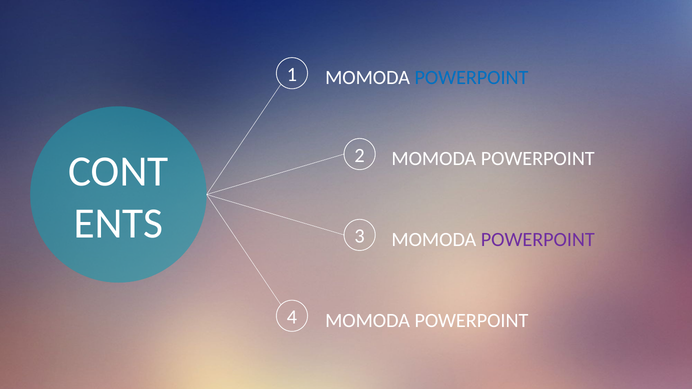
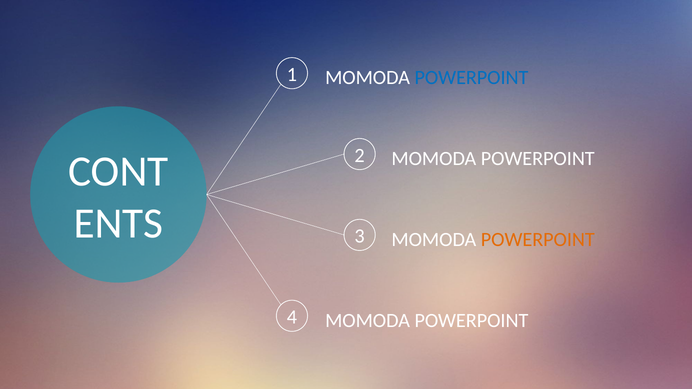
POWERPOINT at (538, 240) colour: purple -> orange
